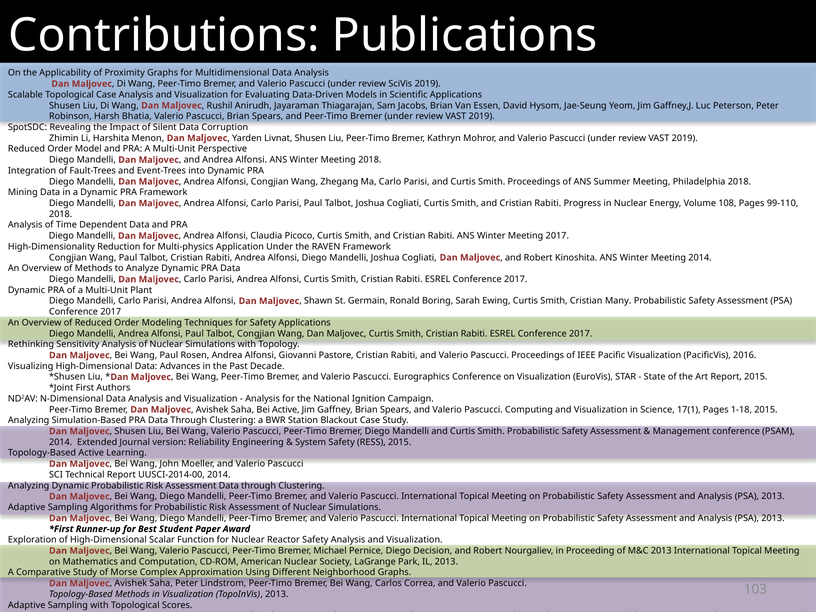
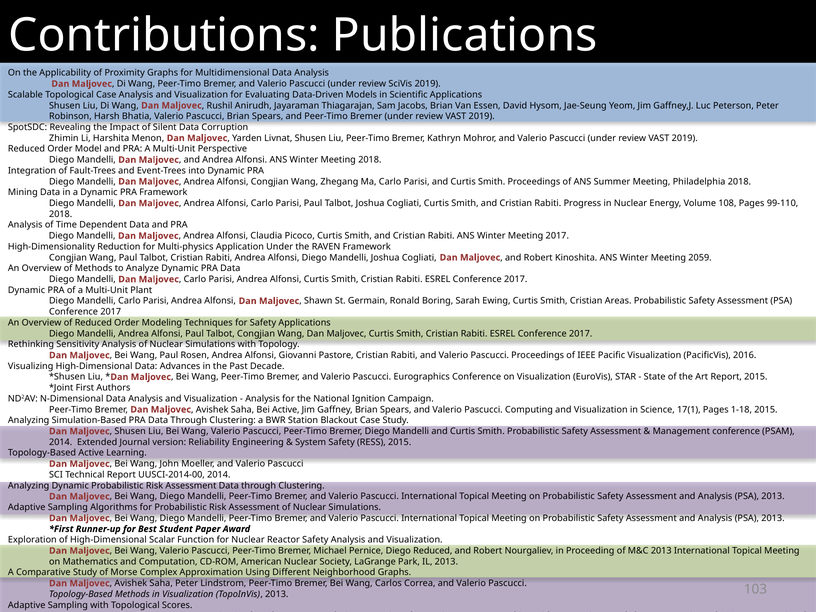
Meeting 2014: 2014 -> 2059
Many: Many -> Areas
Diego Decision: Decision -> Reduced
